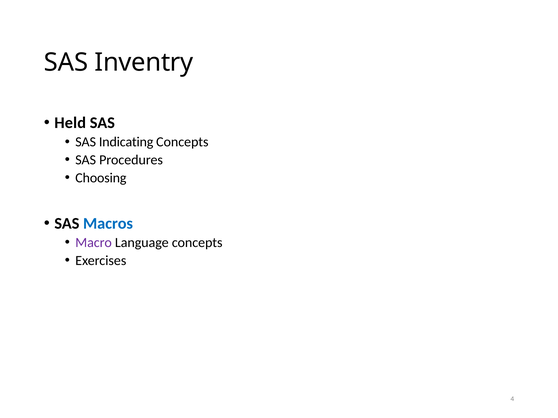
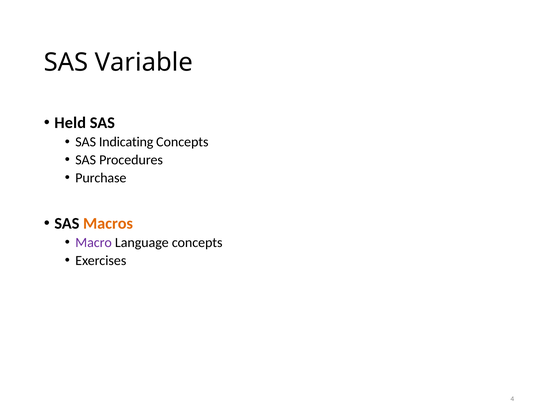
Inventry: Inventry -> Variable
Choosing: Choosing -> Purchase
Macros colour: blue -> orange
